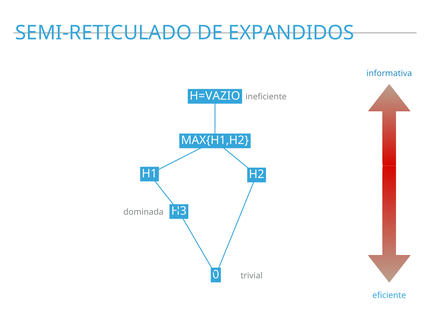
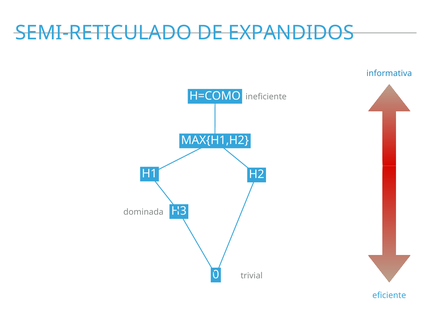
H=VAZIO: H=VAZIO -> H=COMO
